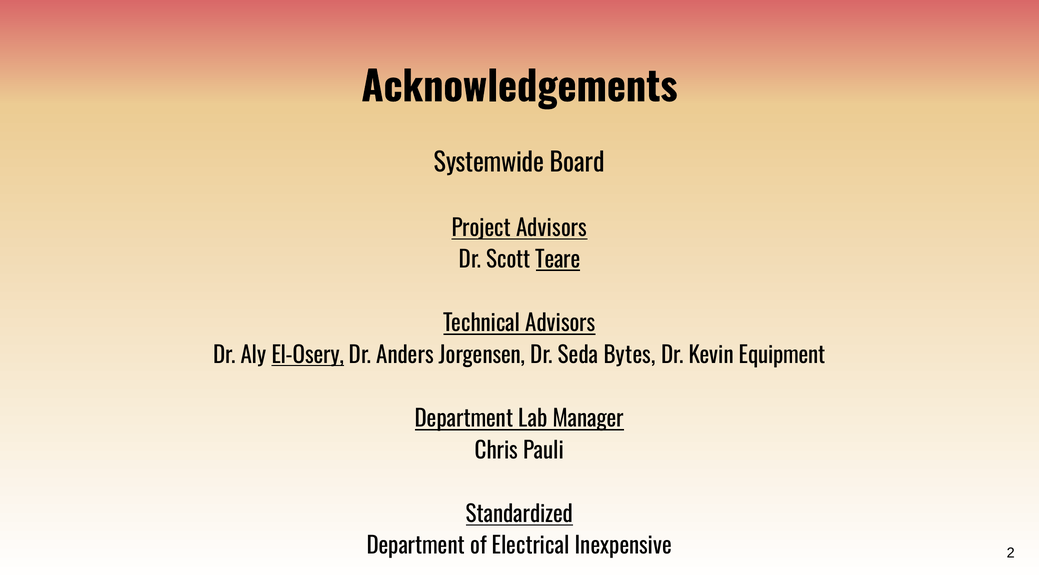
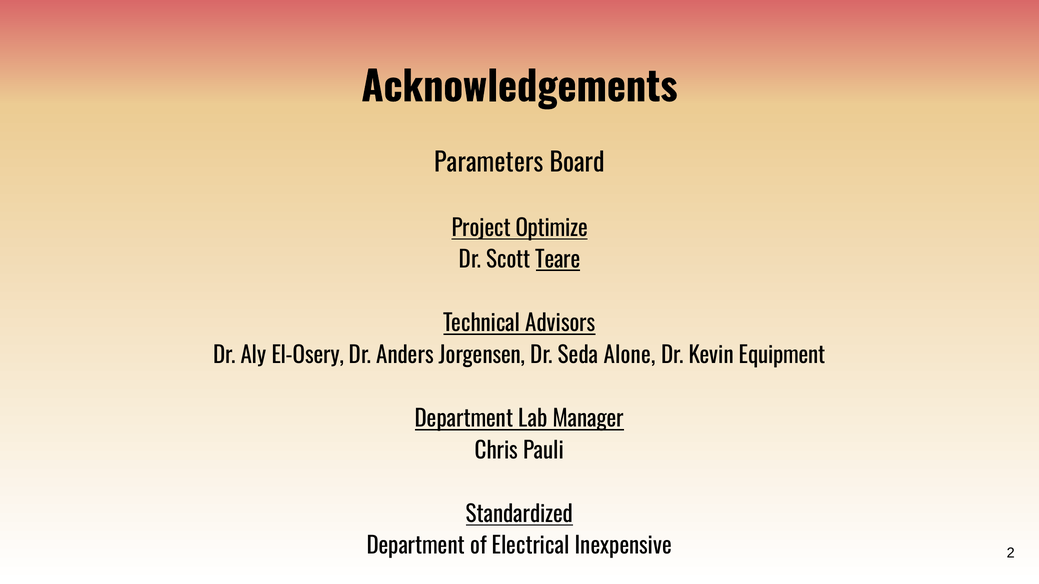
Systemwide: Systemwide -> Parameters
Project Advisors: Advisors -> Optimize
El-Osery underline: present -> none
Bytes: Bytes -> Alone
